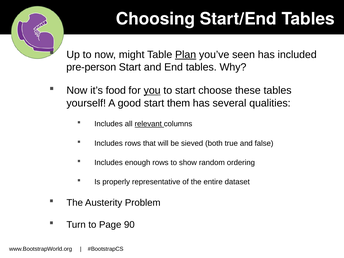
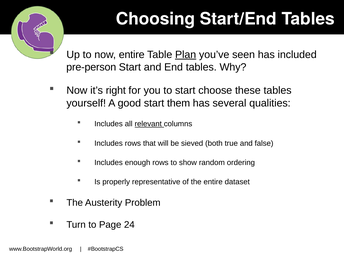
now might: might -> entire
food: food -> right
you underline: present -> none
90: 90 -> 24
